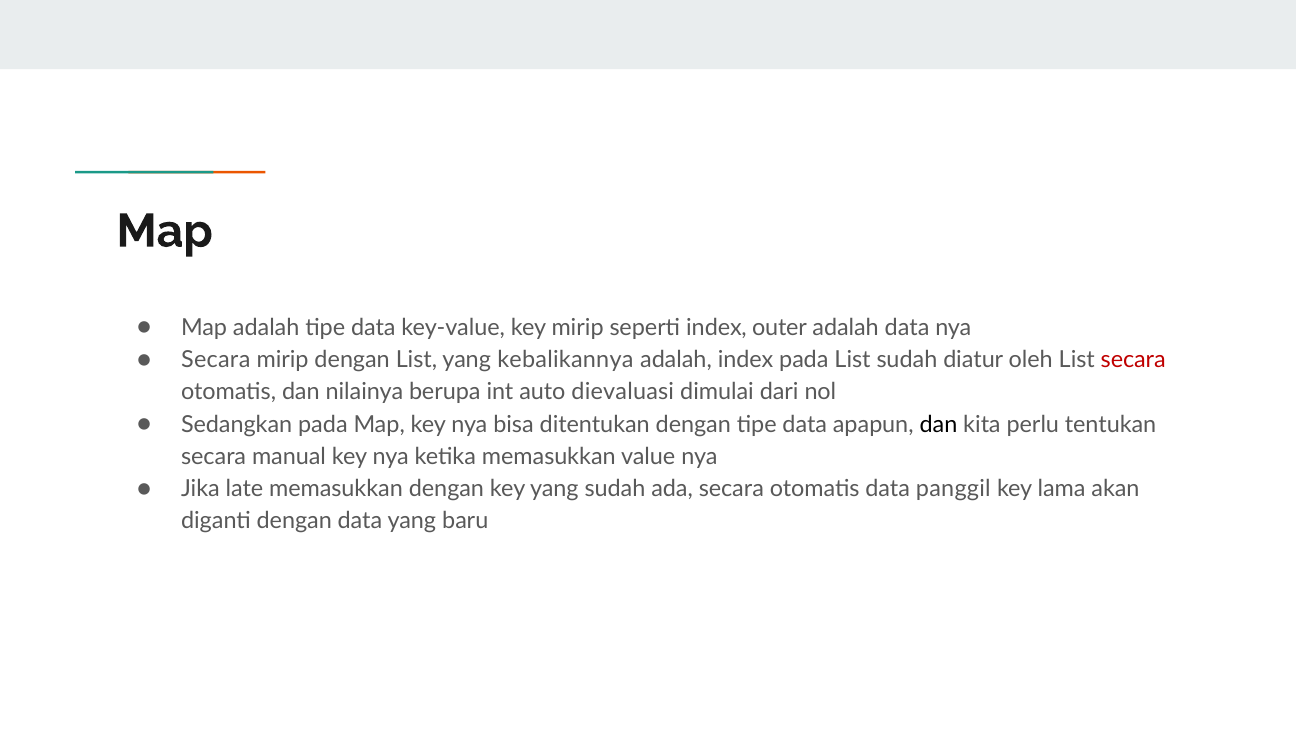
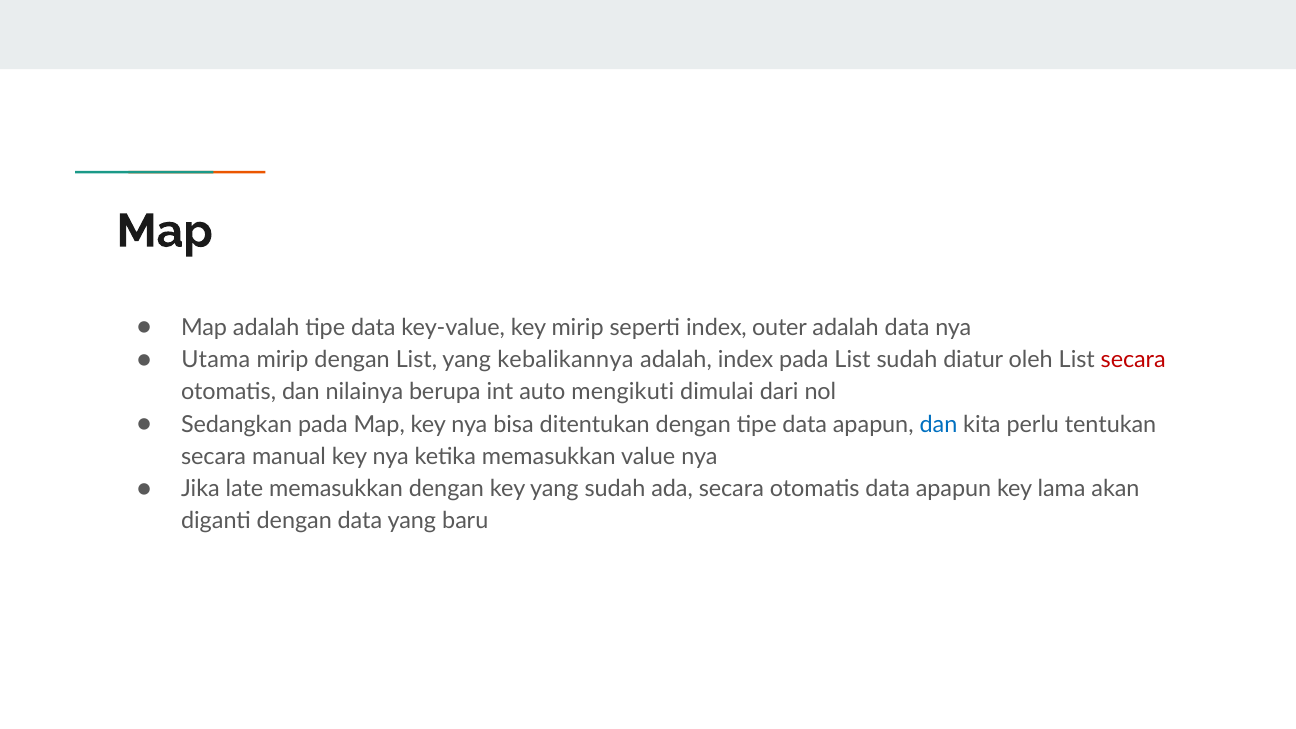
Secara at (216, 360): Secara -> Utama
dievaluasi: dievaluasi -> mengikuti
dan at (938, 424) colour: black -> blue
otomatis data panggil: panggil -> apapun
